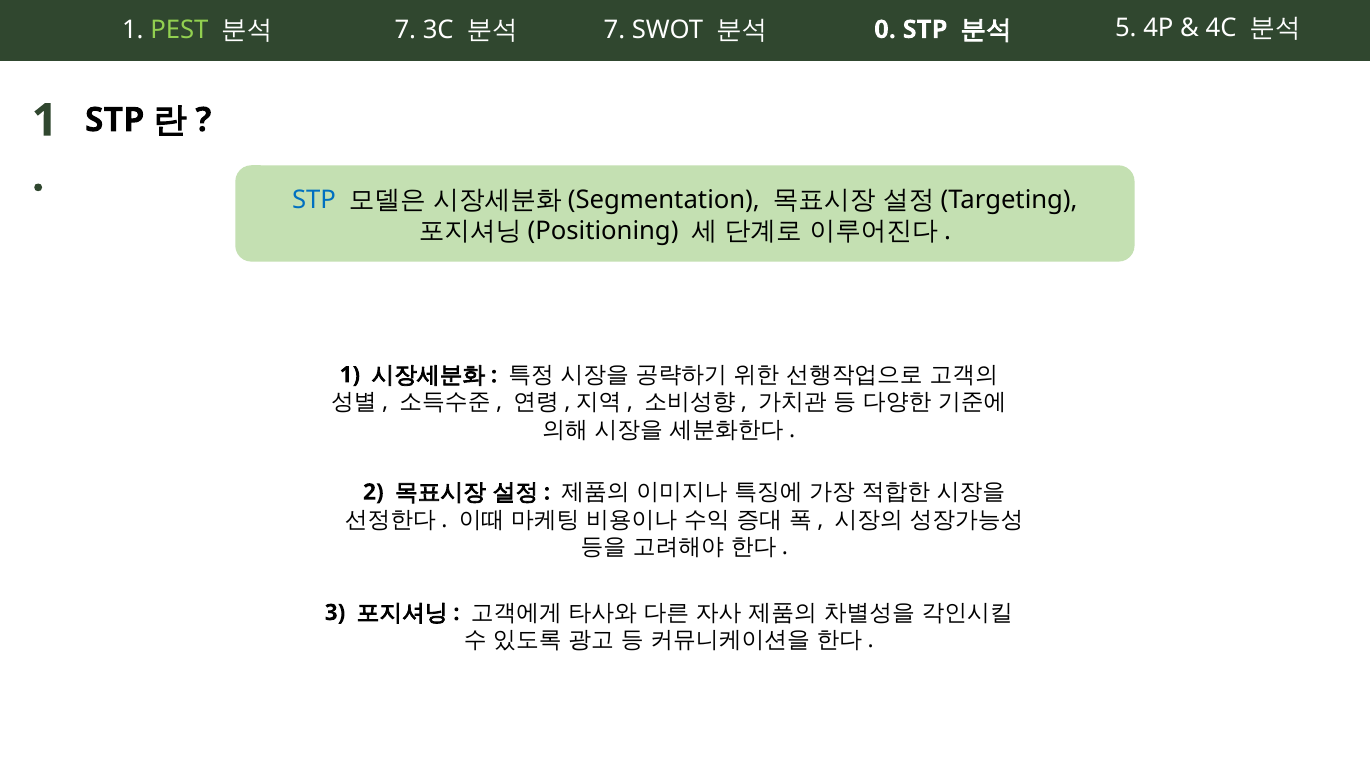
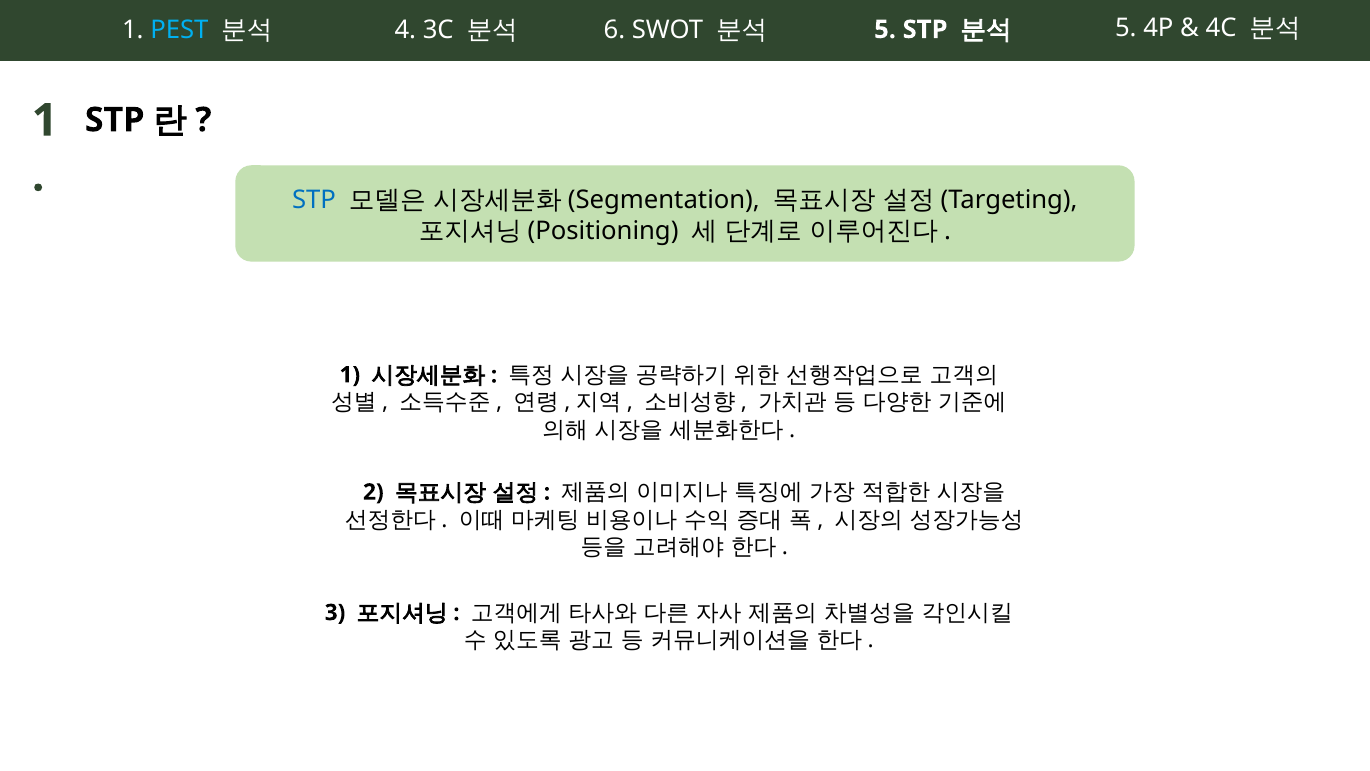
PEST colour: light green -> light blue
7 at (405, 30): 7 -> 4
7 at (614, 30): 7 -> 6
0 at (885, 30): 0 -> 5
